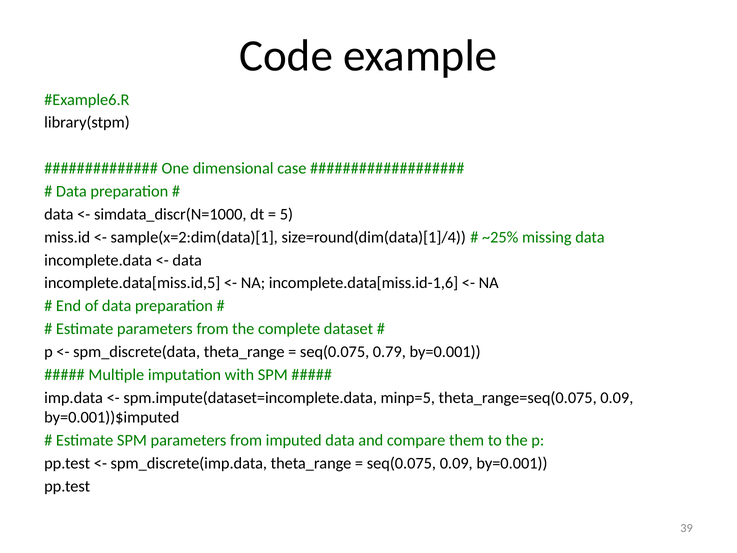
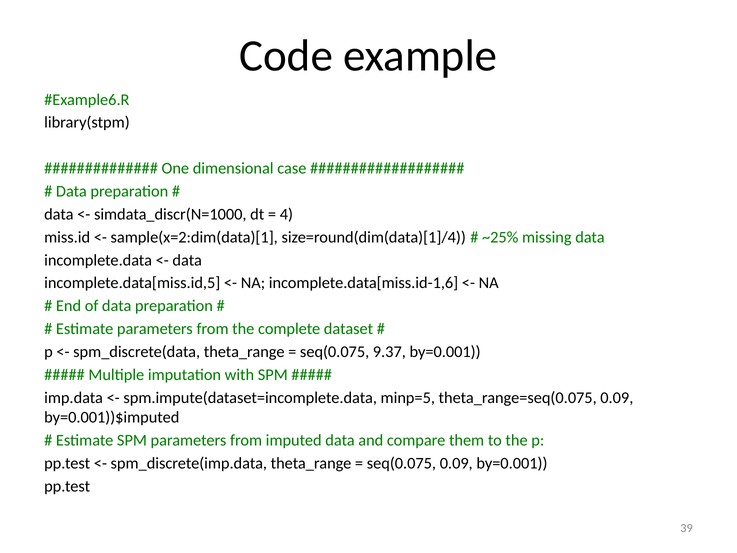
5: 5 -> 4
0.79: 0.79 -> 9.37
